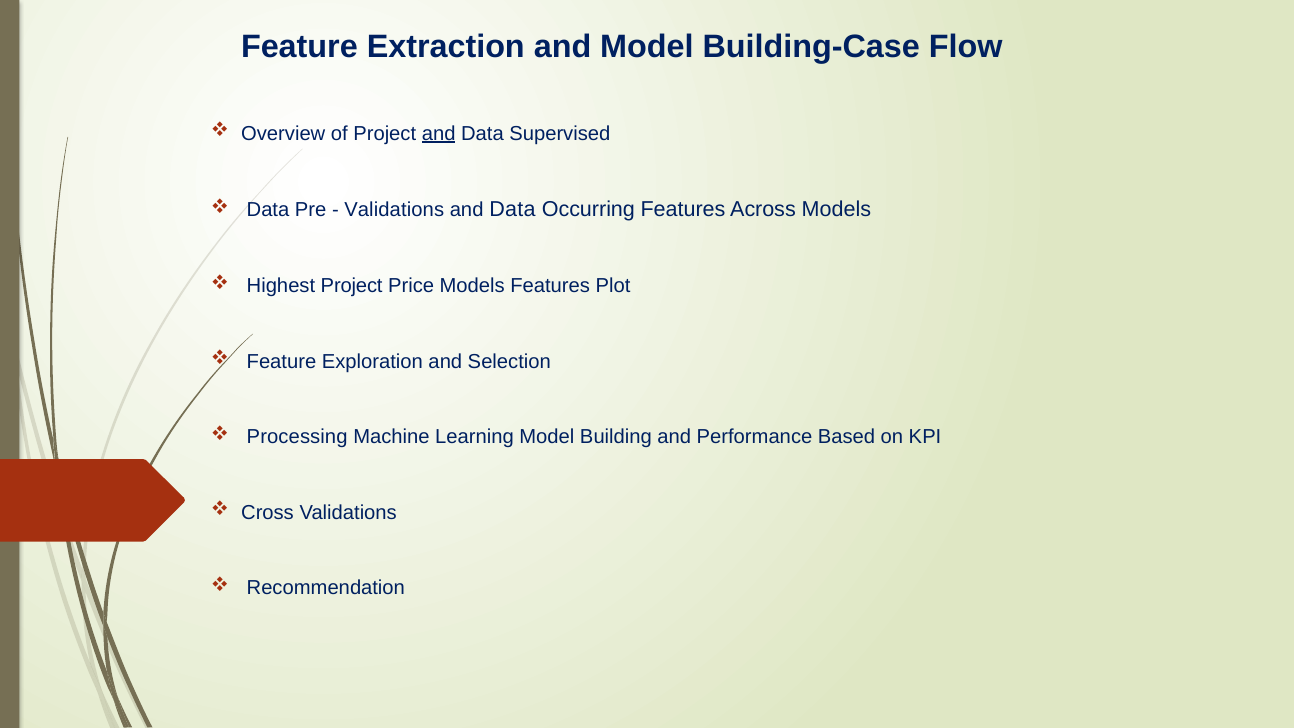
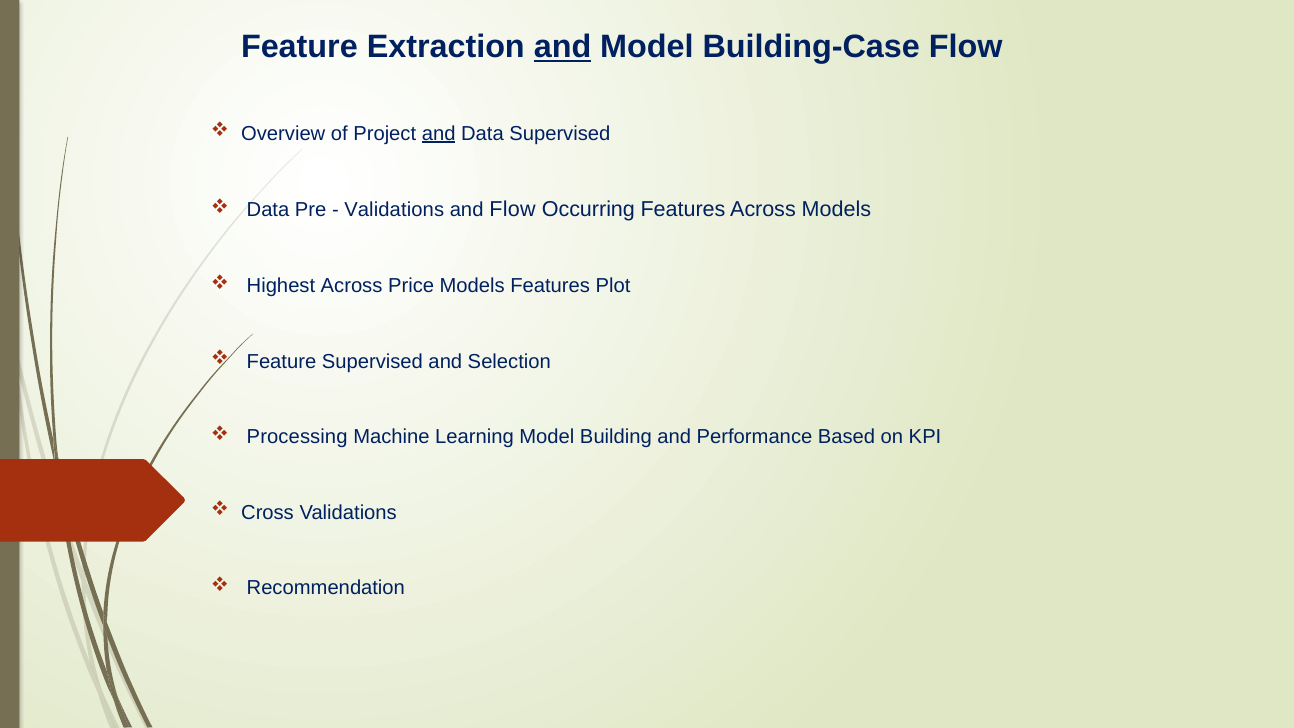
and at (563, 47) underline: none -> present
Data at (513, 210): Data -> Flow
Highest Project: Project -> Across
Feature Exploration: Exploration -> Supervised
